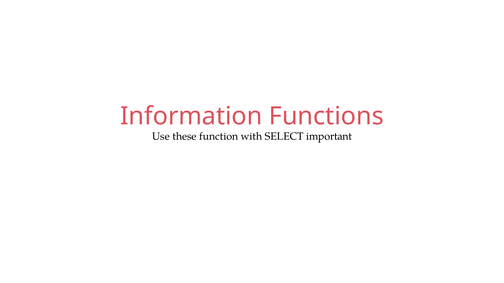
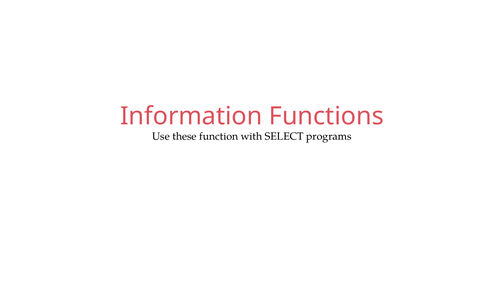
important: important -> programs
